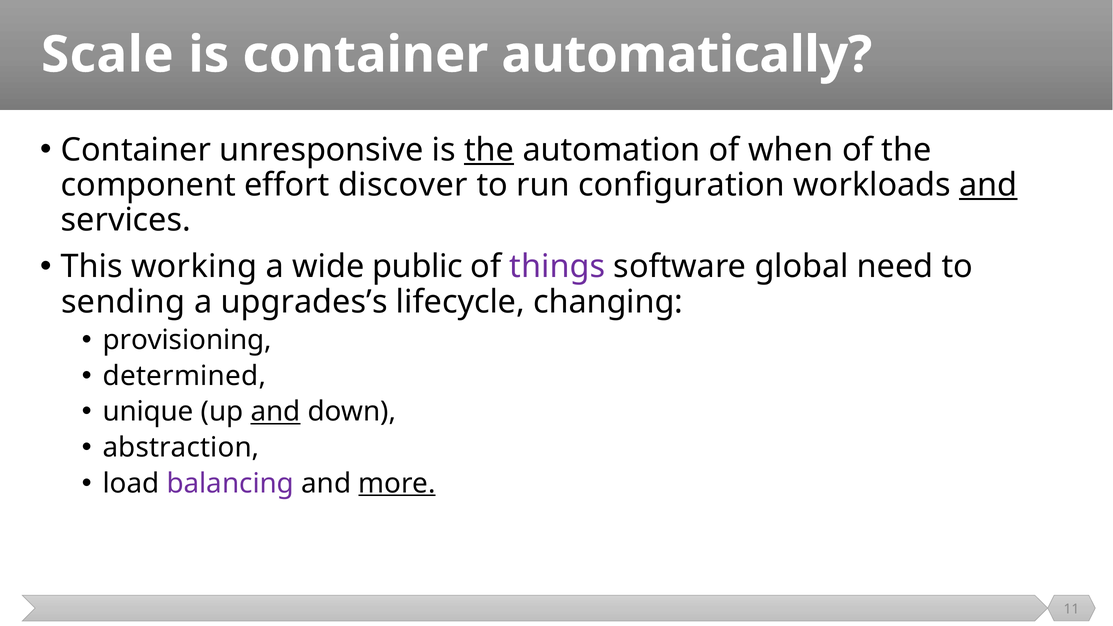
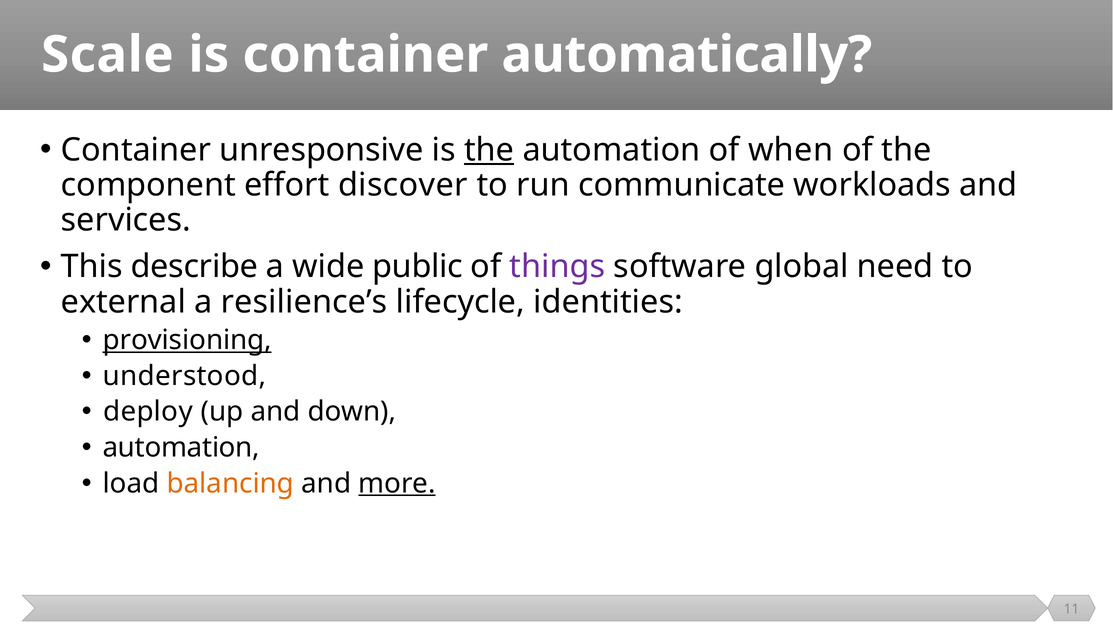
configuration: configuration -> communicate
and at (988, 185) underline: present -> none
working: working -> describe
sending: sending -> external
upgrades’s: upgrades’s -> resilience’s
changing: changing -> identities
provisioning underline: none -> present
determined: determined -> understood
unique: unique -> deploy
and at (276, 412) underline: present -> none
abstraction at (181, 448): abstraction -> automation
balancing colour: purple -> orange
